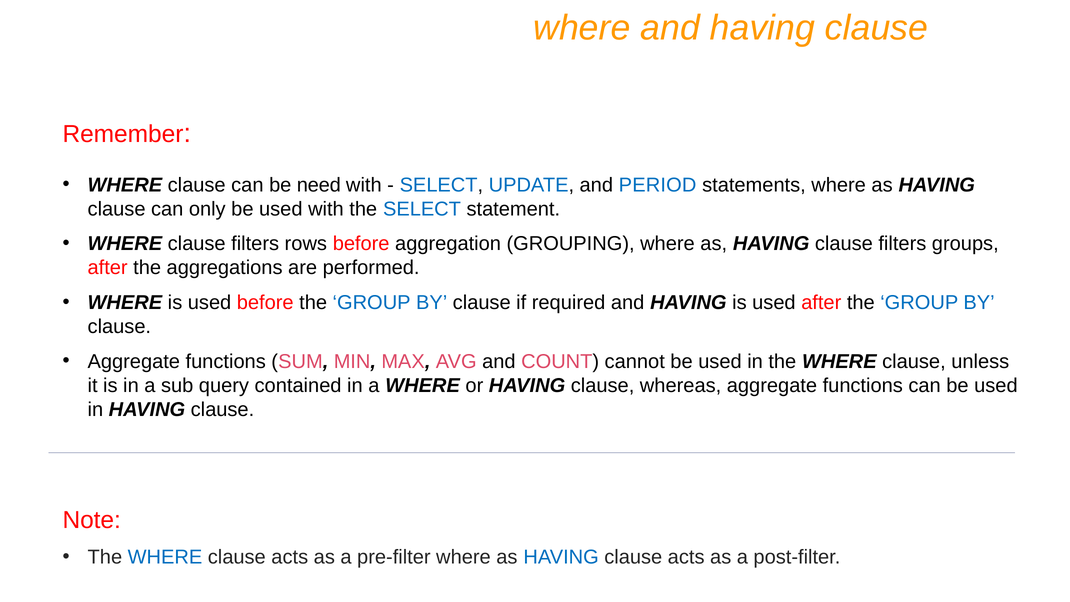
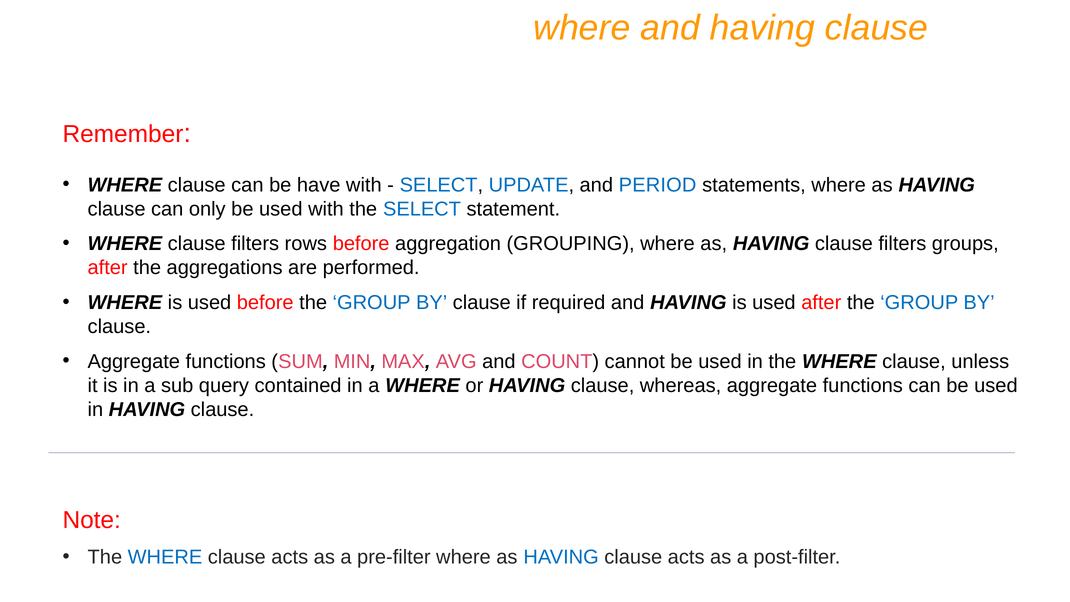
need: need -> have
